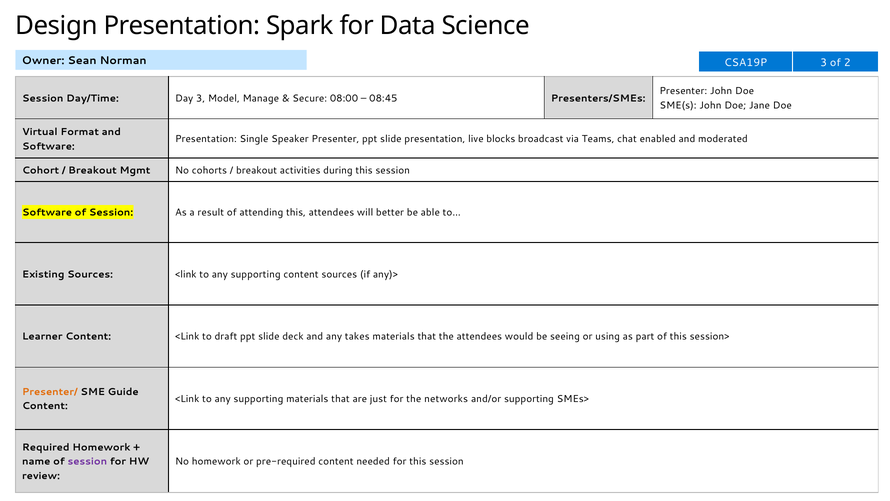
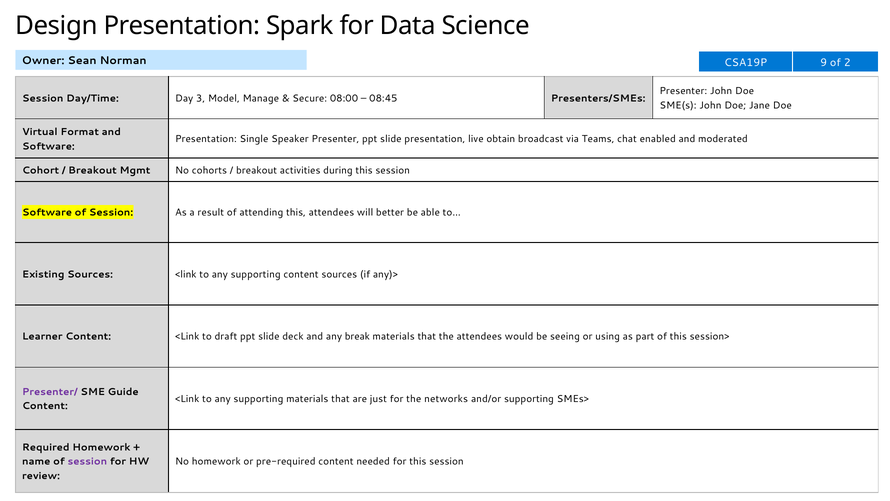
CSA19P 3: 3 -> 9
blocks: blocks -> obtain
takes: takes -> break
Presenter/ colour: orange -> purple
